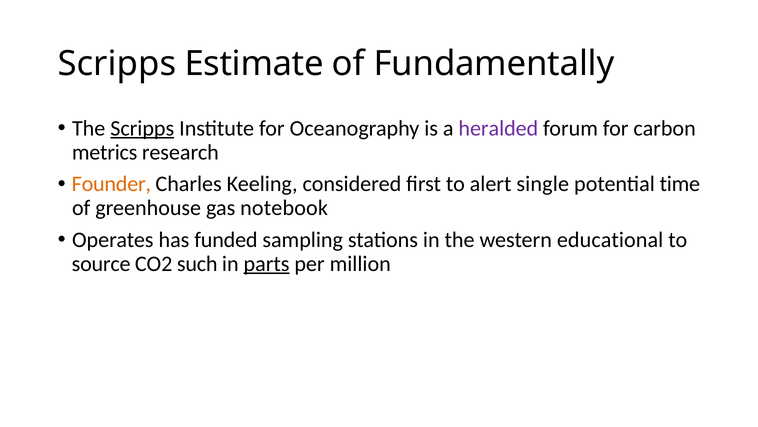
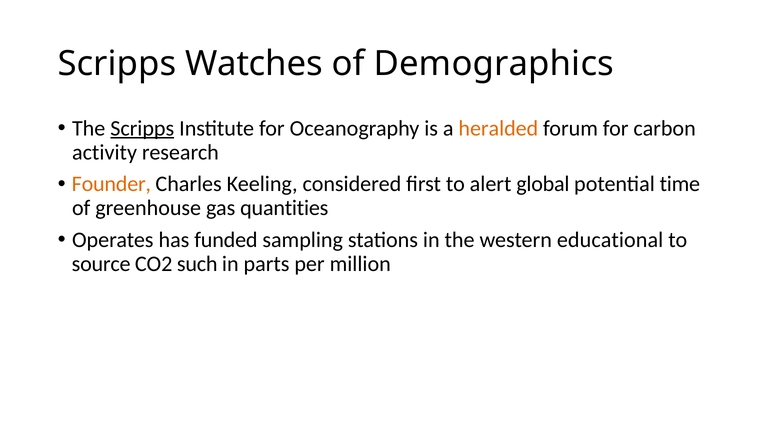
Estimate: Estimate -> Watches
Fundamentally: Fundamentally -> Demographics
heralded colour: purple -> orange
metrics: metrics -> activity
single: single -> global
notebook: notebook -> quantities
parts underline: present -> none
